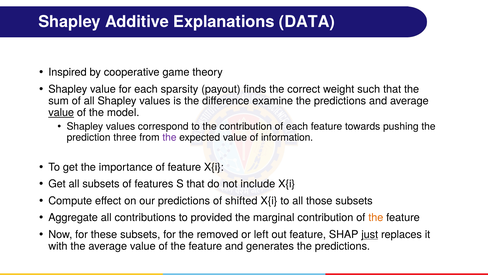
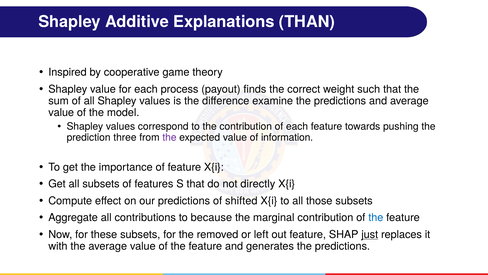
DATA: DATA -> THAN
sparsity: sparsity -> process
value at (61, 112) underline: present -> none
include: include -> directly
provided: provided -> because
the at (376, 217) colour: orange -> blue
